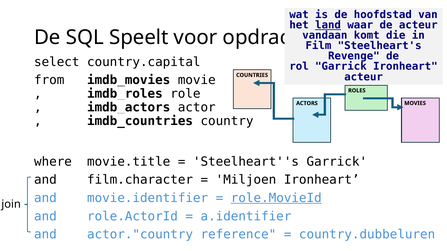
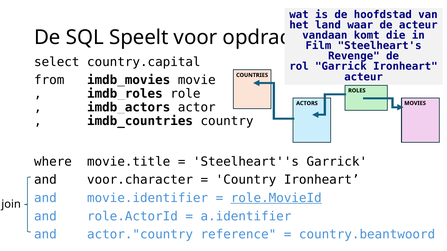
land underline: present -> none
film.character: film.character -> voor.character
Miljoen at (246, 180): Miljoen -> Country
country.dubbeluren: country.dubbeluren -> country.beantwoord
